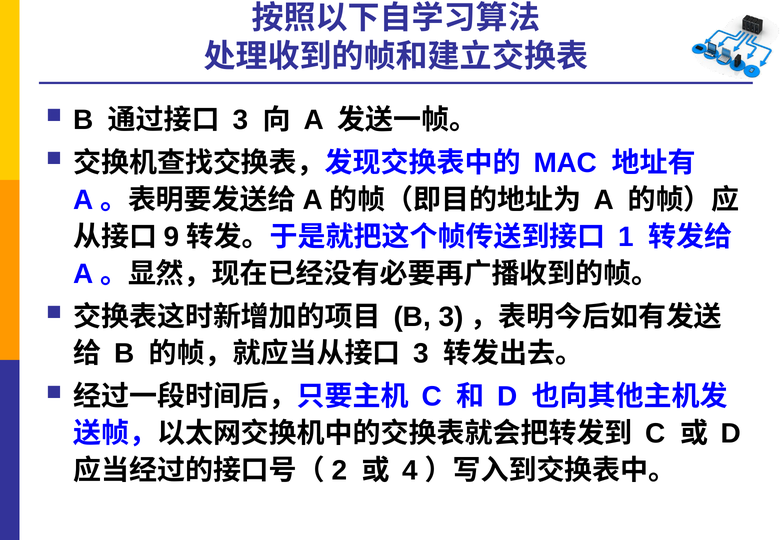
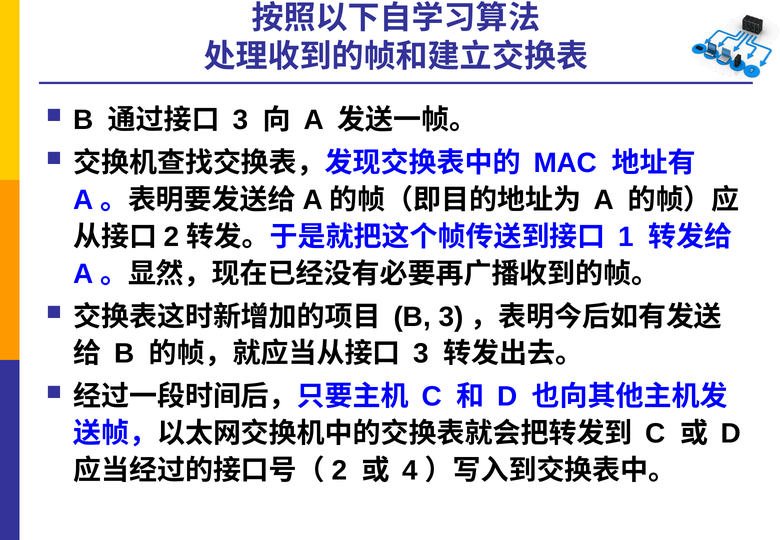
9 at (172, 237): 9 -> 2
